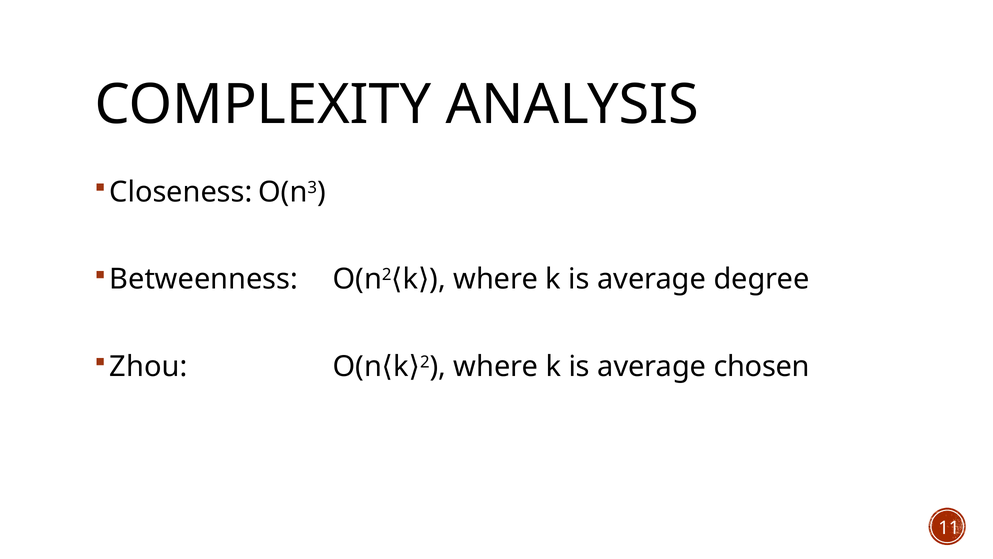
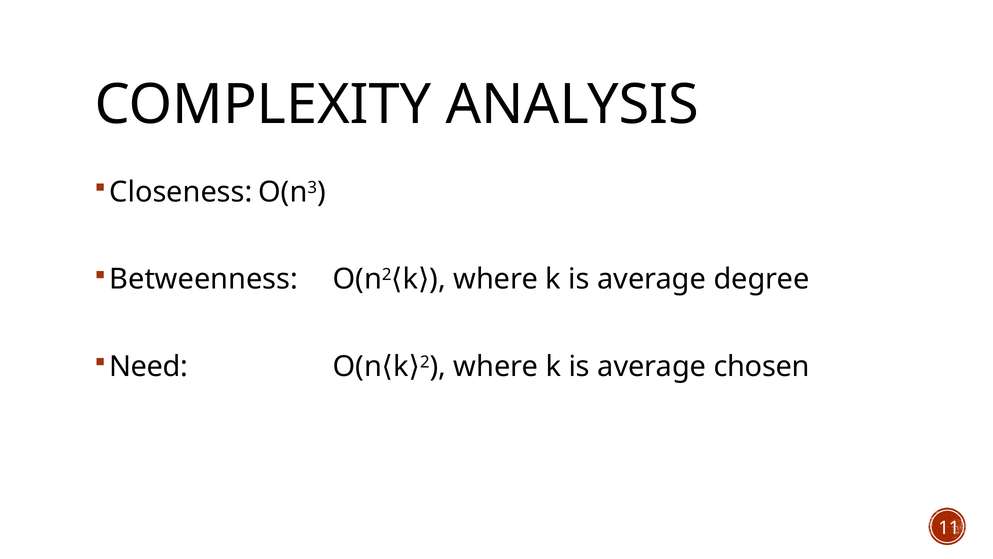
Zhou: Zhou -> Need
